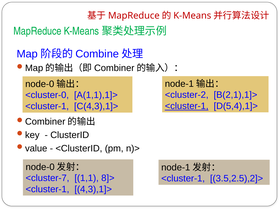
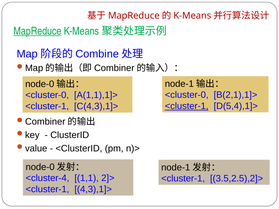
MapReduce at (38, 31) underline: none -> present
<cluster-2 at (187, 95): <cluster-2 -> <cluster-0
<cluster-7: <cluster-7 -> <cluster-4
8]>: 8]> -> 2]>
